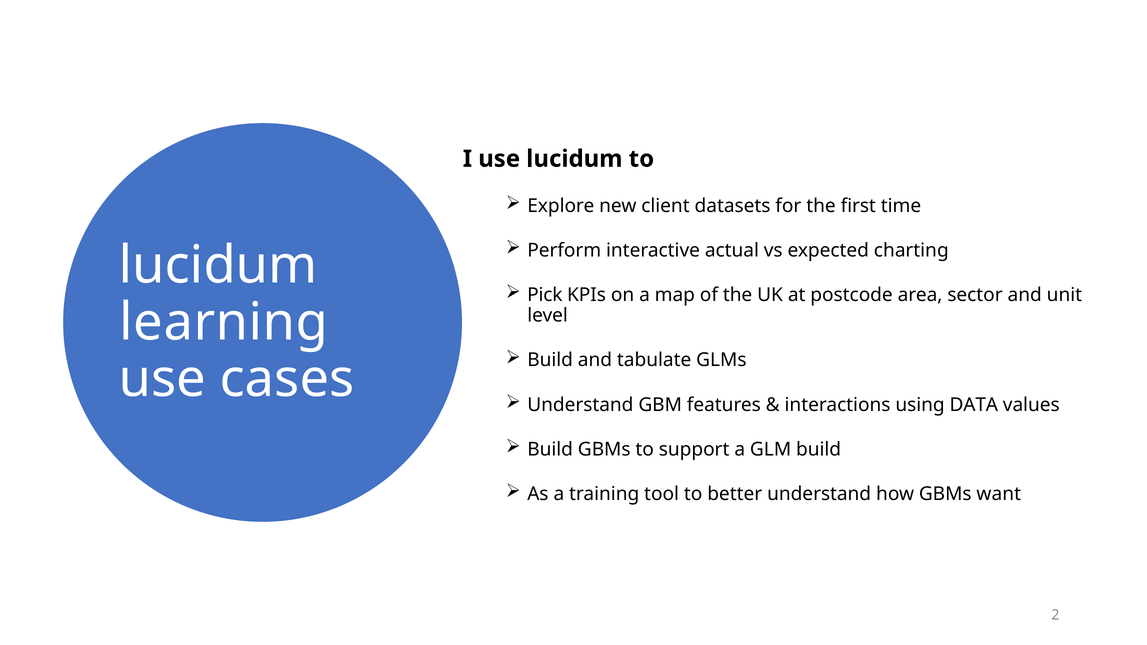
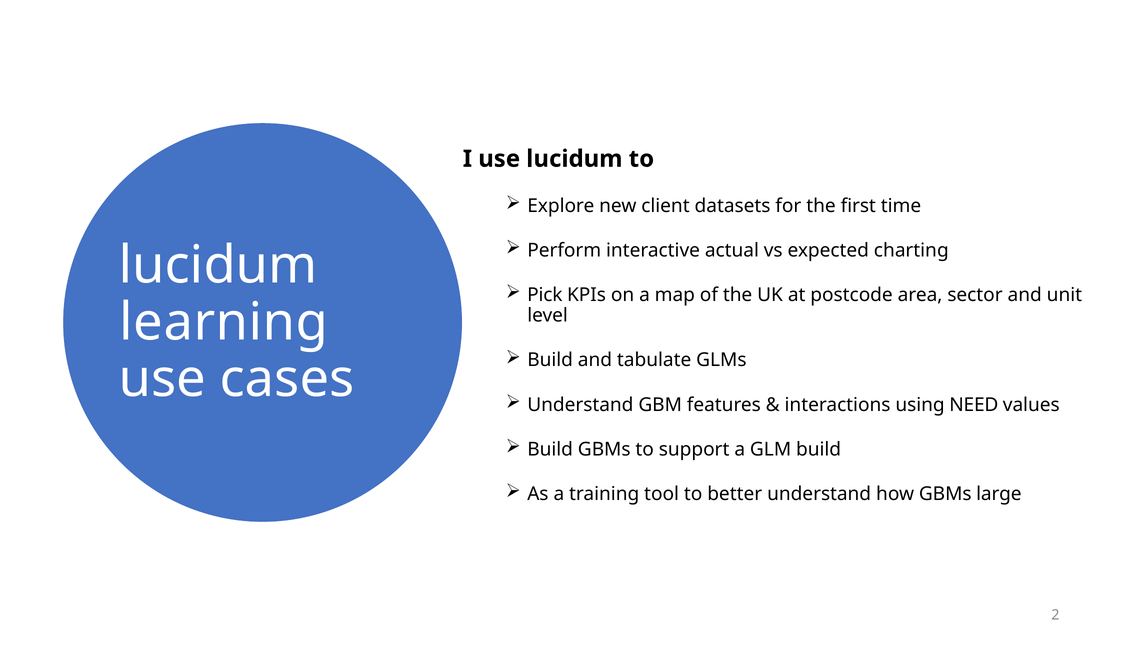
DATA: DATA -> NEED
want: want -> large
